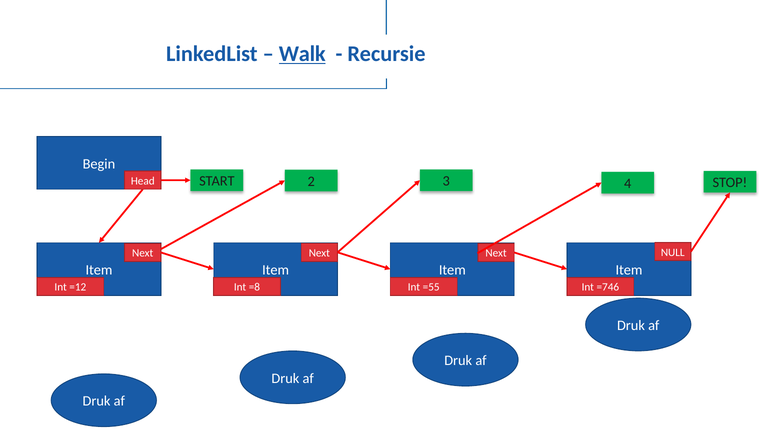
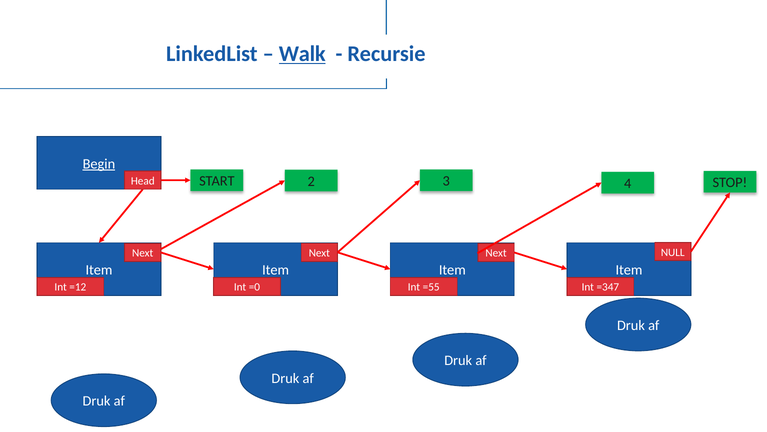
Begin underline: none -> present
=8: =8 -> =0
=746: =746 -> =347
